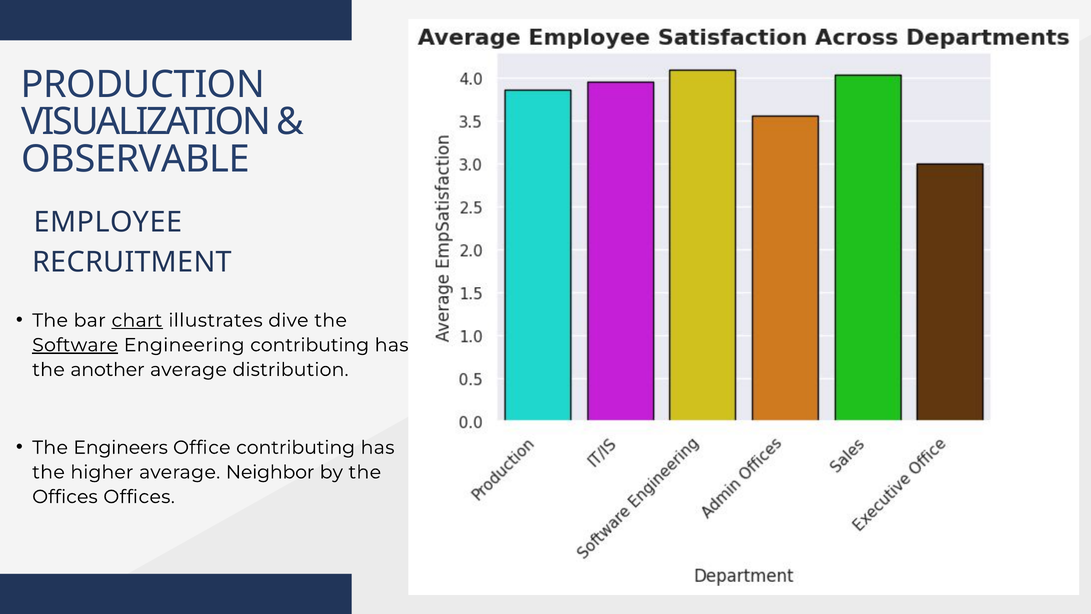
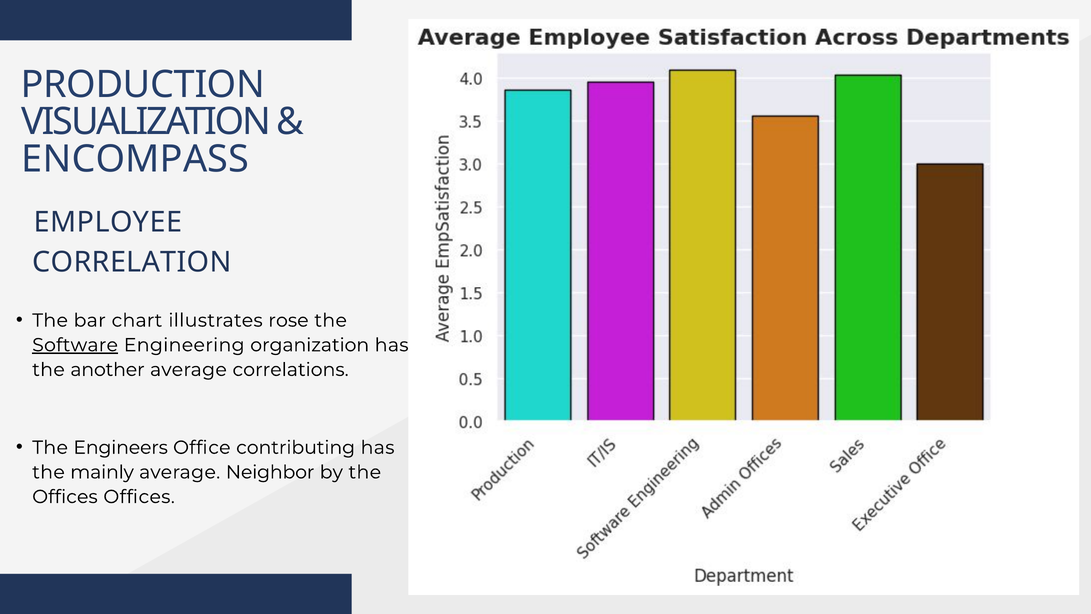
OBSERVABLE: OBSERVABLE -> ENCOMPASS
RECRUITMENT: RECRUITMENT -> CORRELATION
chart underline: present -> none
dive: dive -> rose
Engineering contributing: contributing -> organization
distribution: distribution -> correlations
higher: higher -> mainly
